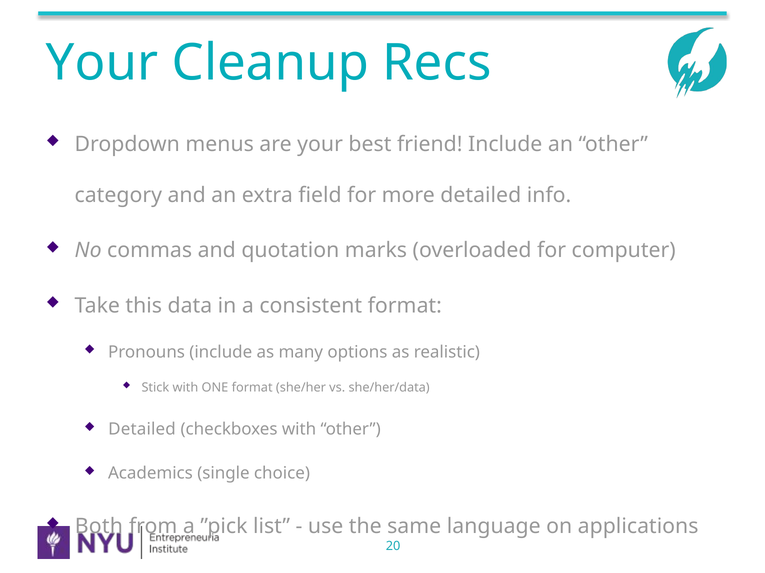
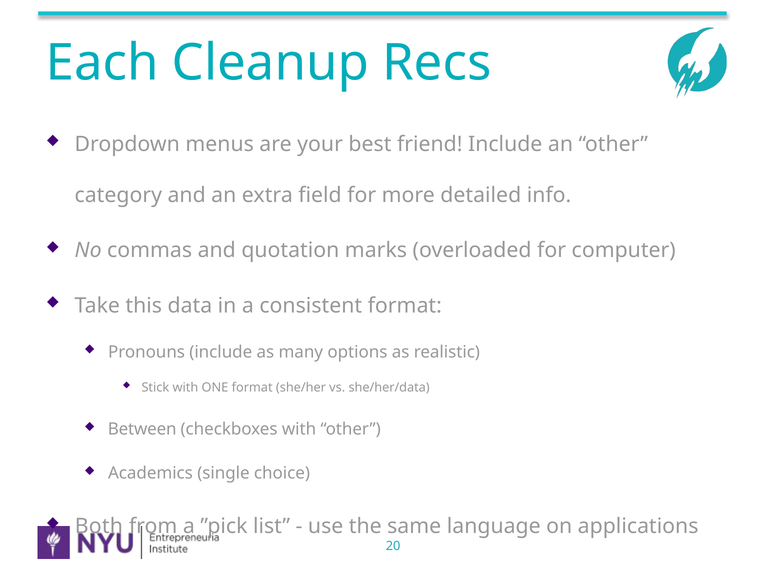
Your at (102, 63): Your -> Each
Detailed at (142, 430): Detailed -> Between
